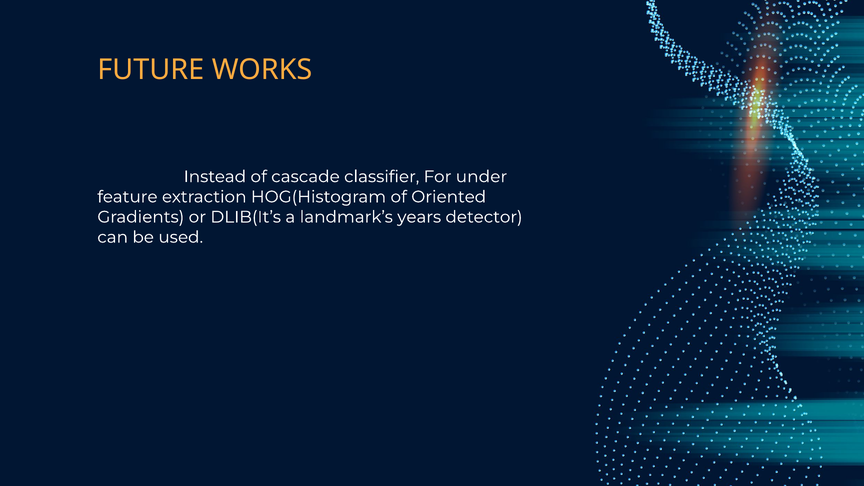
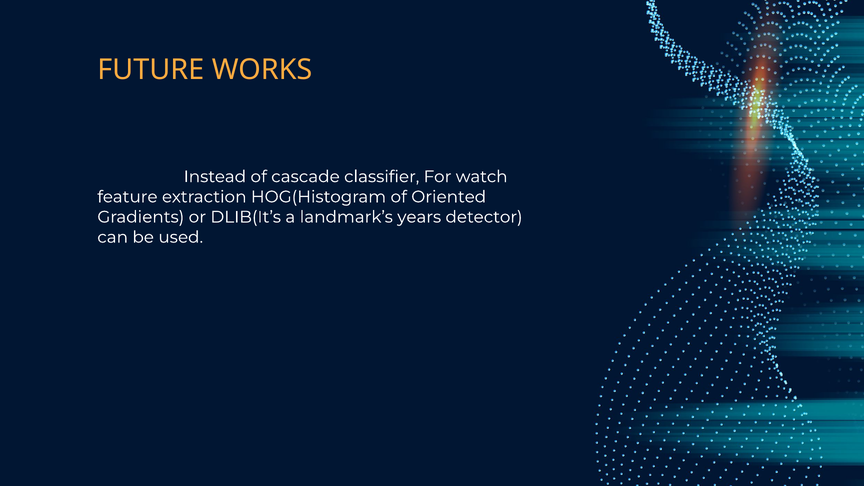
under: under -> watch
